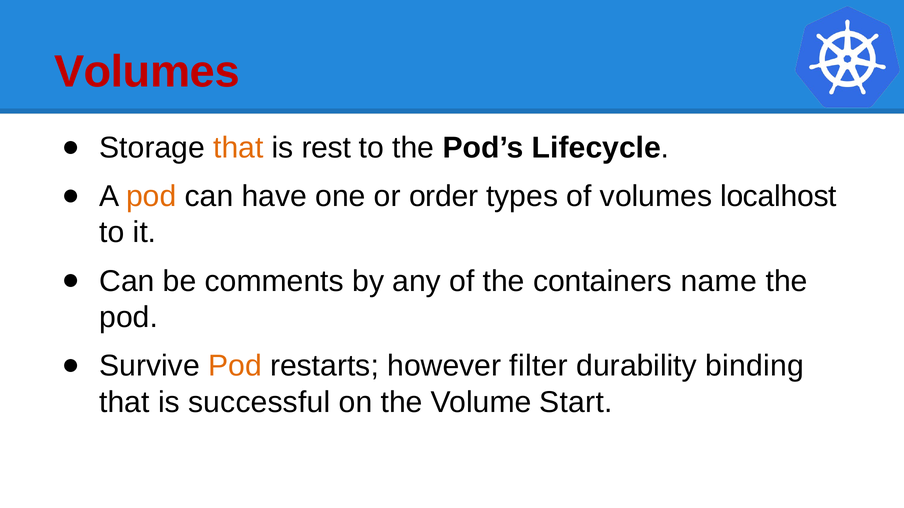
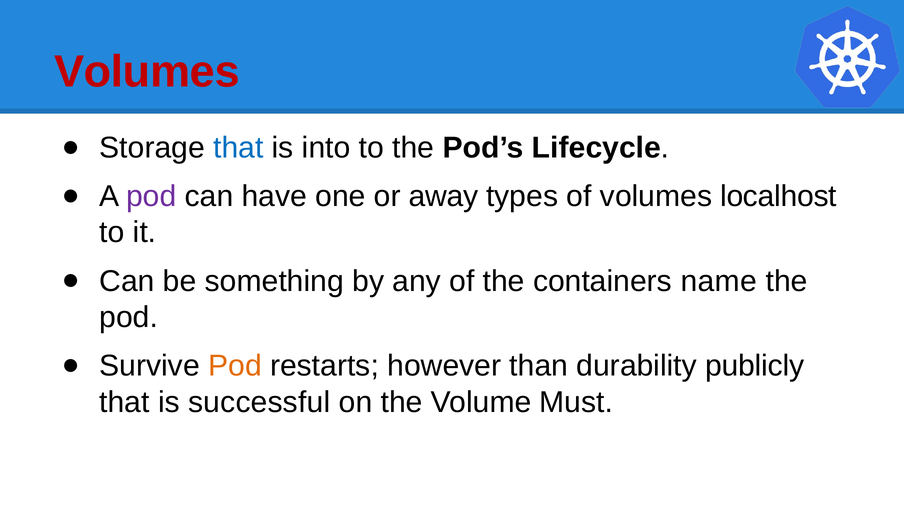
that at (238, 148) colour: orange -> blue
rest: rest -> into
pod at (151, 197) colour: orange -> purple
order: order -> away
comments: comments -> something
filter: filter -> than
binding: binding -> publicly
Start: Start -> Must
